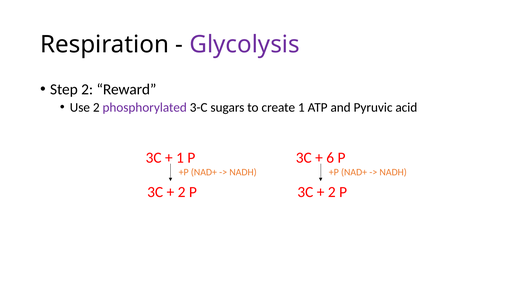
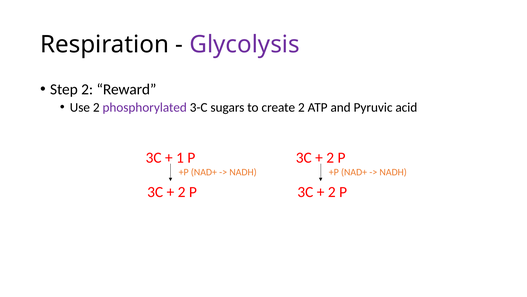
create 1: 1 -> 2
6 at (330, 157): 6 -> 2
